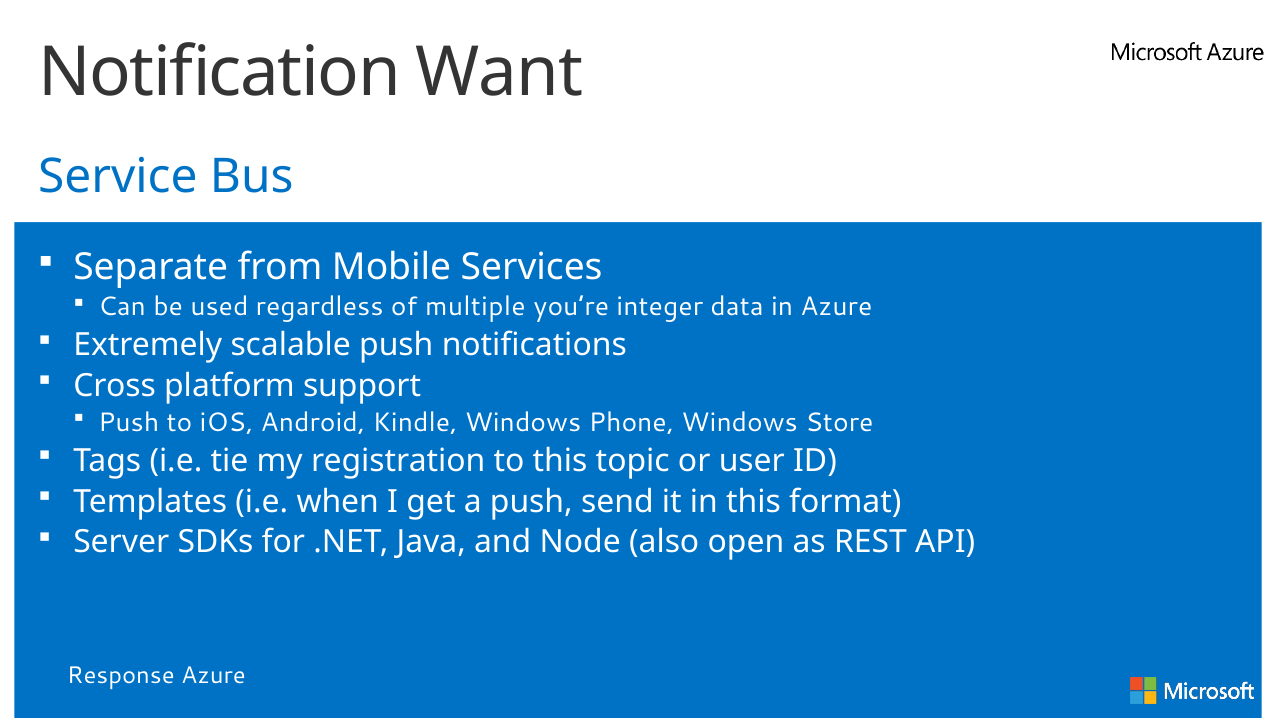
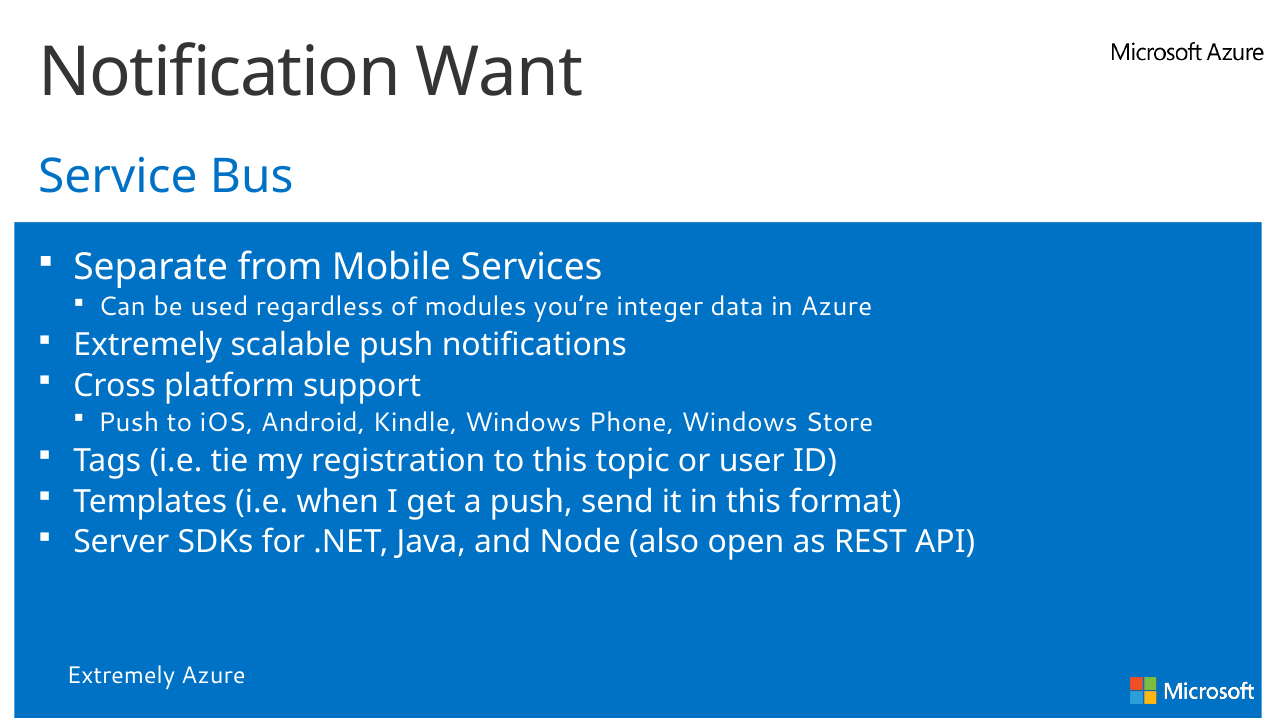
multiple: multiple -> modules
Response at (121, 675): Response -> Extremely
